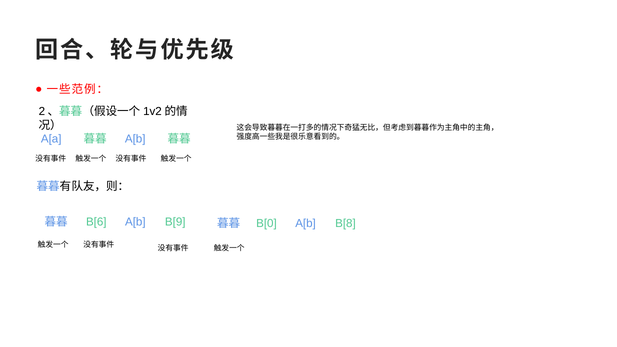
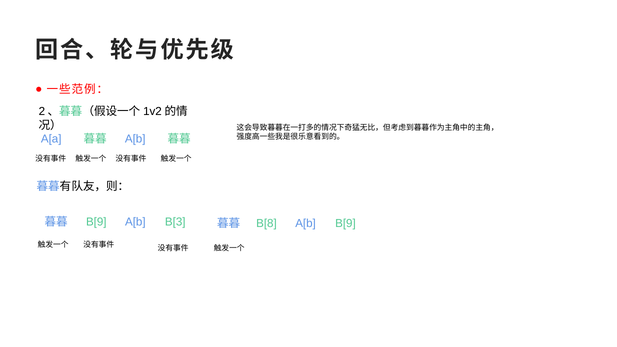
B[6 at (96, 222): B[6 -> B[9
B[9: B[9 -> B[3
B[0: B[0 -> B[8
A[b B[8: B[8 -> B[9
